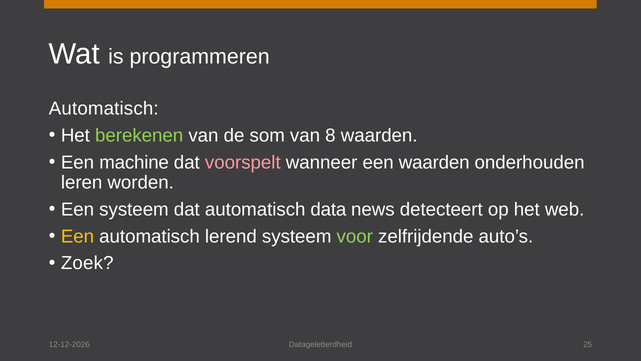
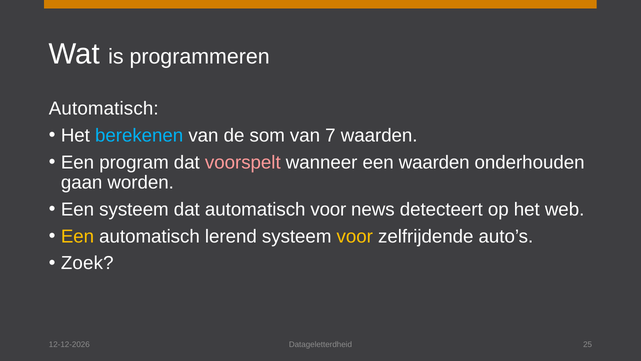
berekenen colour: light green -> light blue
8: 8 -> 7
machine: machine -> program
leren: leren -> gaan
automatisch data: data -> voor
voor at (355, 236) colour: light green -> yellow
